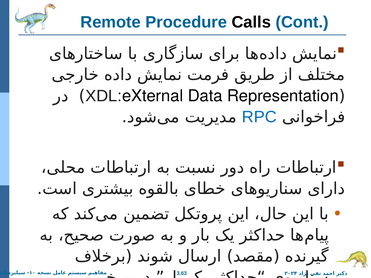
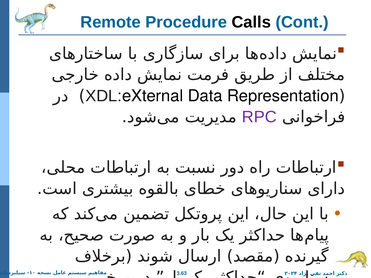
RPC colour: blue -> purple
